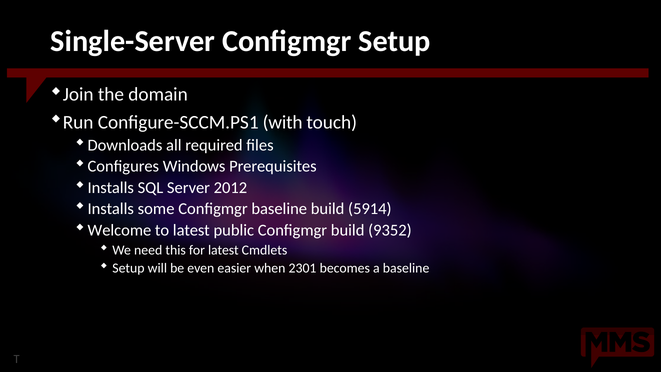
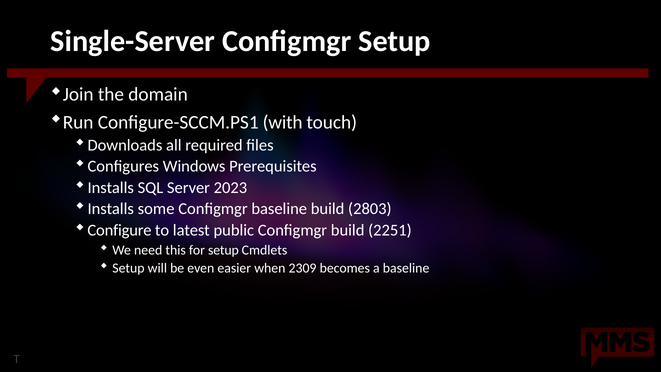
2012: 2012 -> 2023
5914: 5914 -> 2803
Welcome: Welcome -> Configure
9352: 9352 -> 2251
for latest: latest -> setup
2301: 2301 -> 2309
